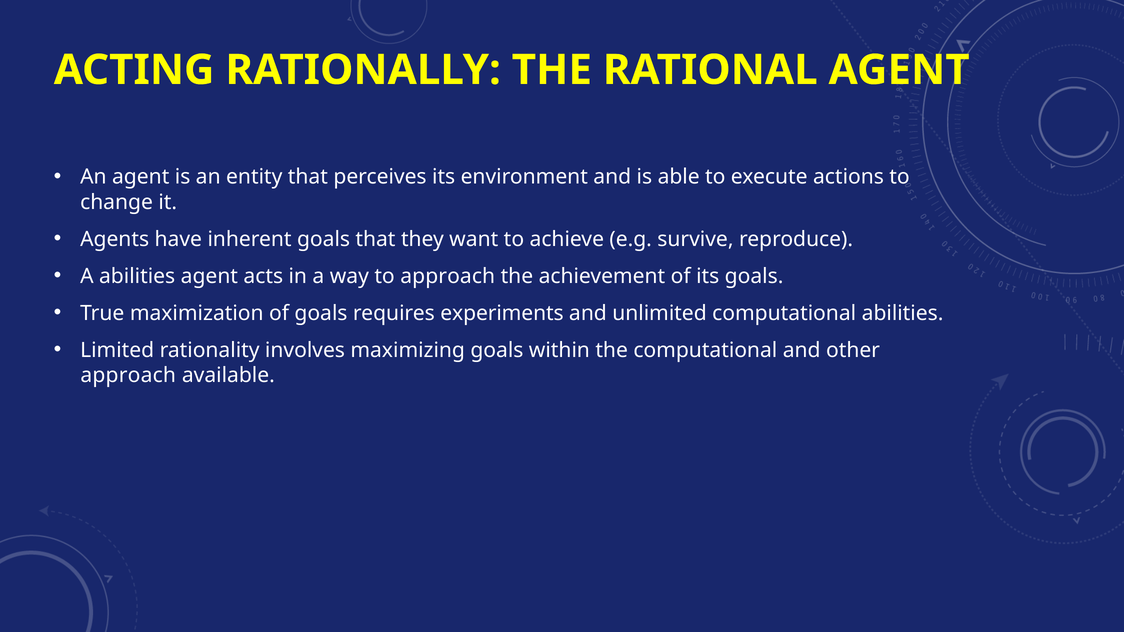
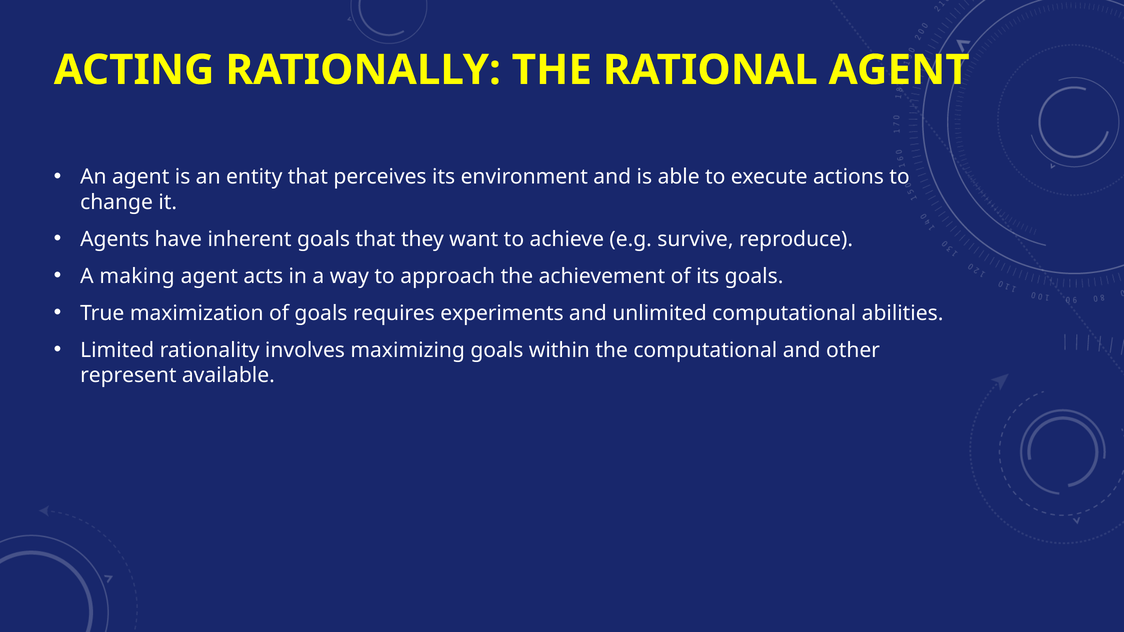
A abilities: abilities -> making
approach at (128, 376): approach -> represent
